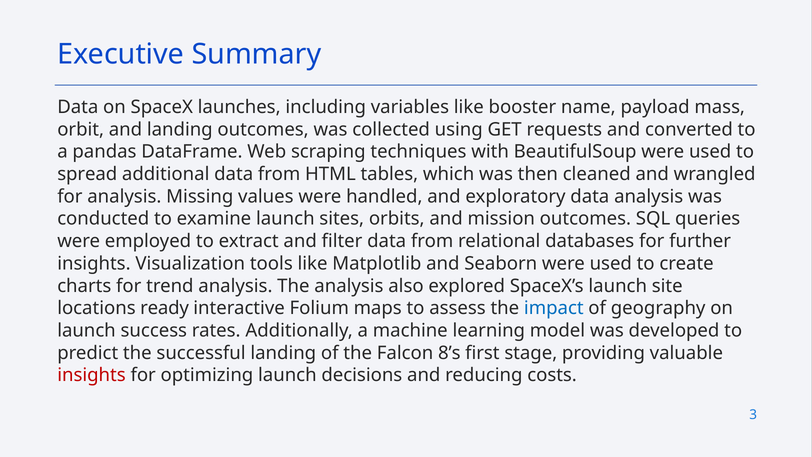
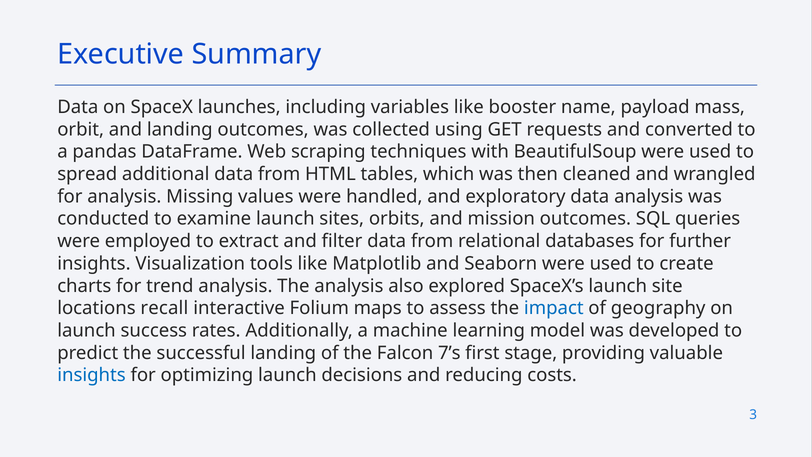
ready: ready -> recall
8’s: 8’s -> 7’s
insights at (91, 375) colour: red -> blue
